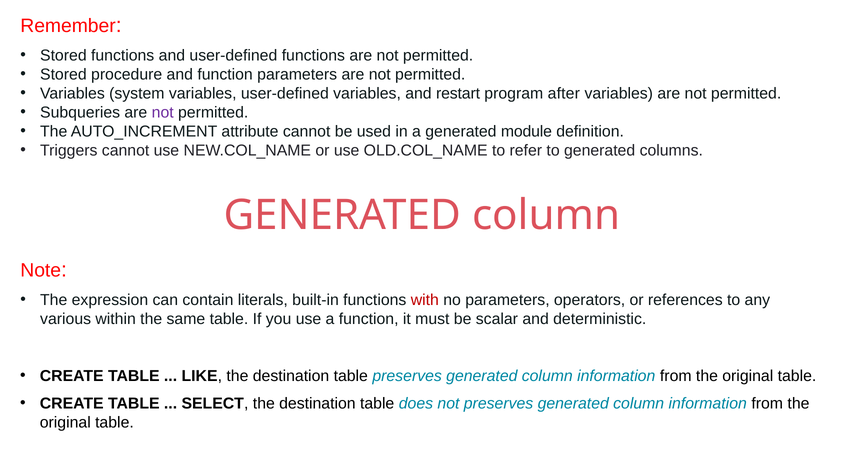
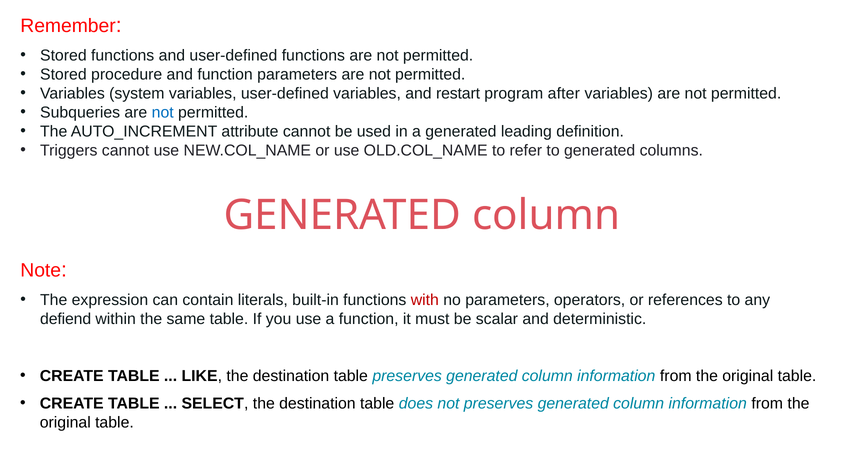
not at (163, 112) colour: purple -> blue
module: module -> leading
various: various -> defiend
